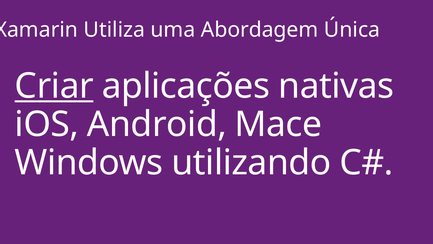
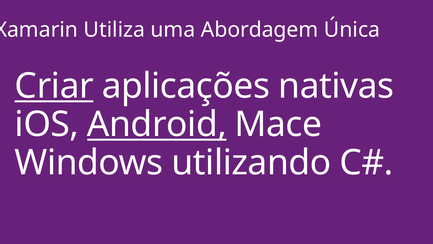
Android underline: none -> present
